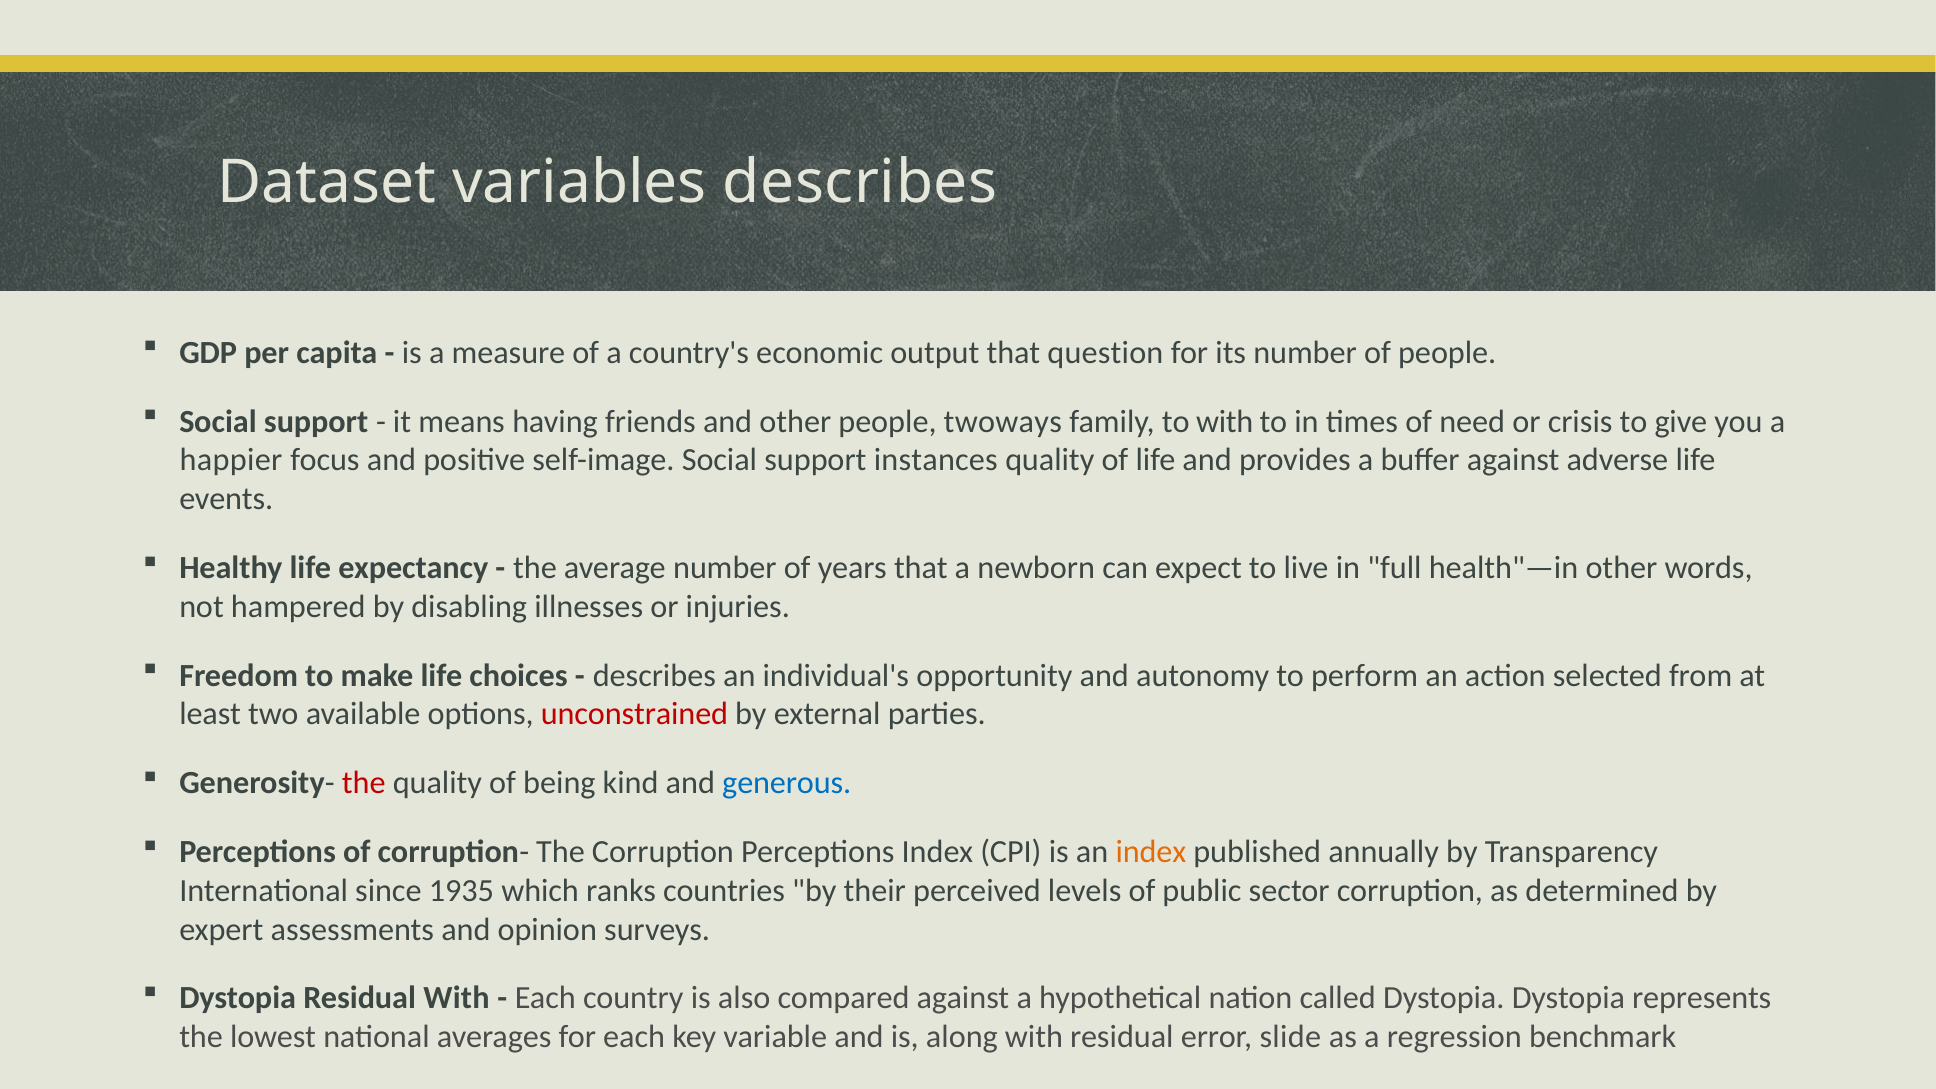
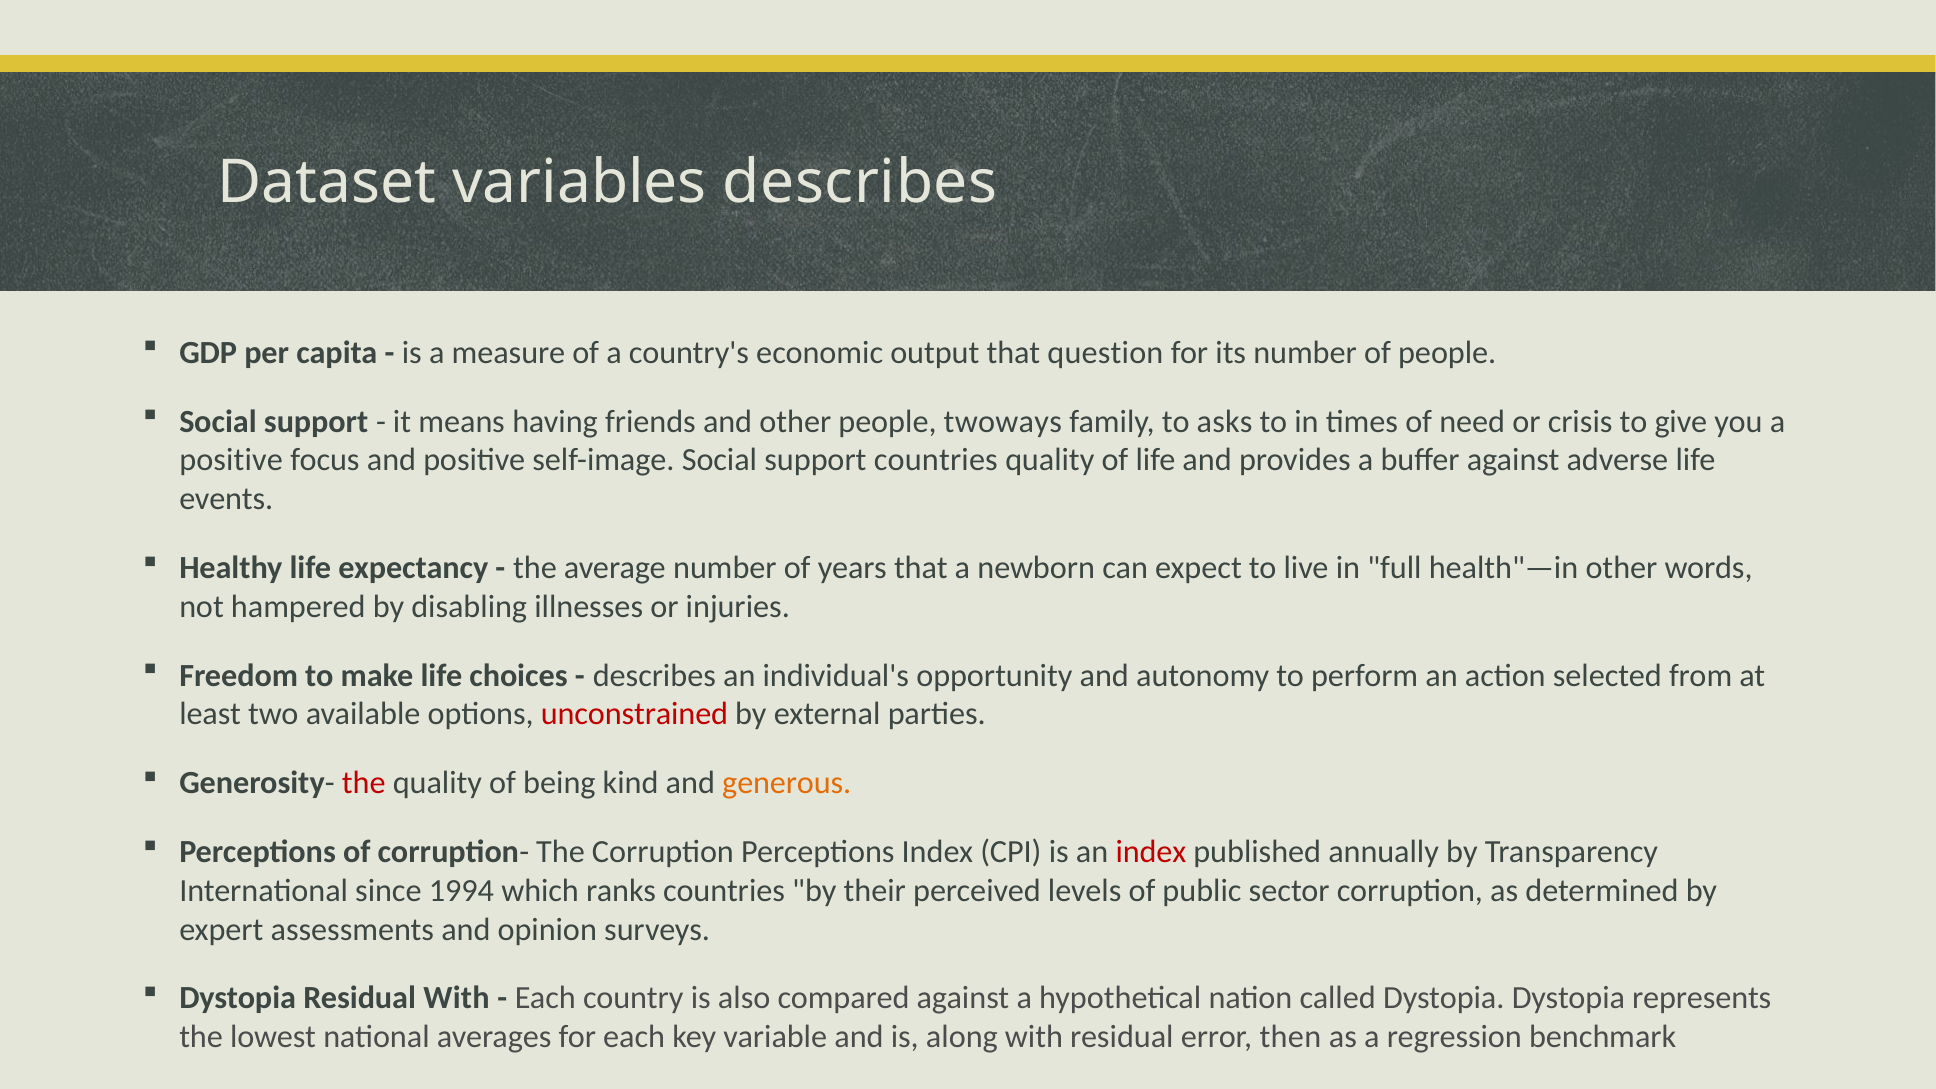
to with: with -> asks
happier at (231, 460): happier -> positive
support instances: instances -> countries
generous colour: blue -> orange
index at (1151, 852) colour: orange -> red
1935: 1935 -> 1994
slide: slide -> then
